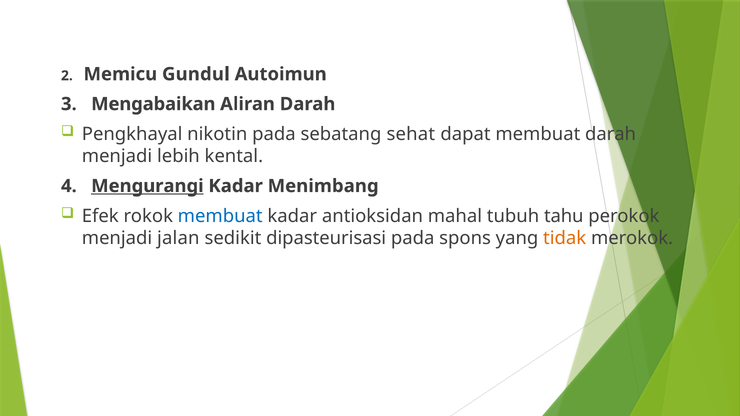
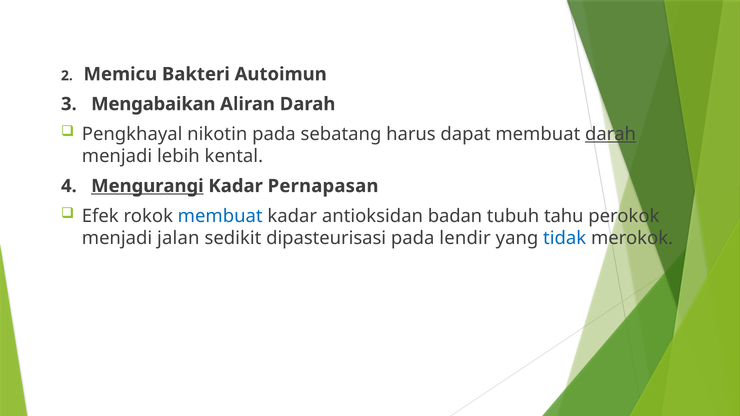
Gundul: Gundul -> Bakteri
sehat: sehat -> harus
darah at (611, 134) underline: none -> present
Menimbang: Menimbang -> Pernapasan
mahal: mahal -> badan
spons: spons -> lendir
tidak colour: orange -> blue
